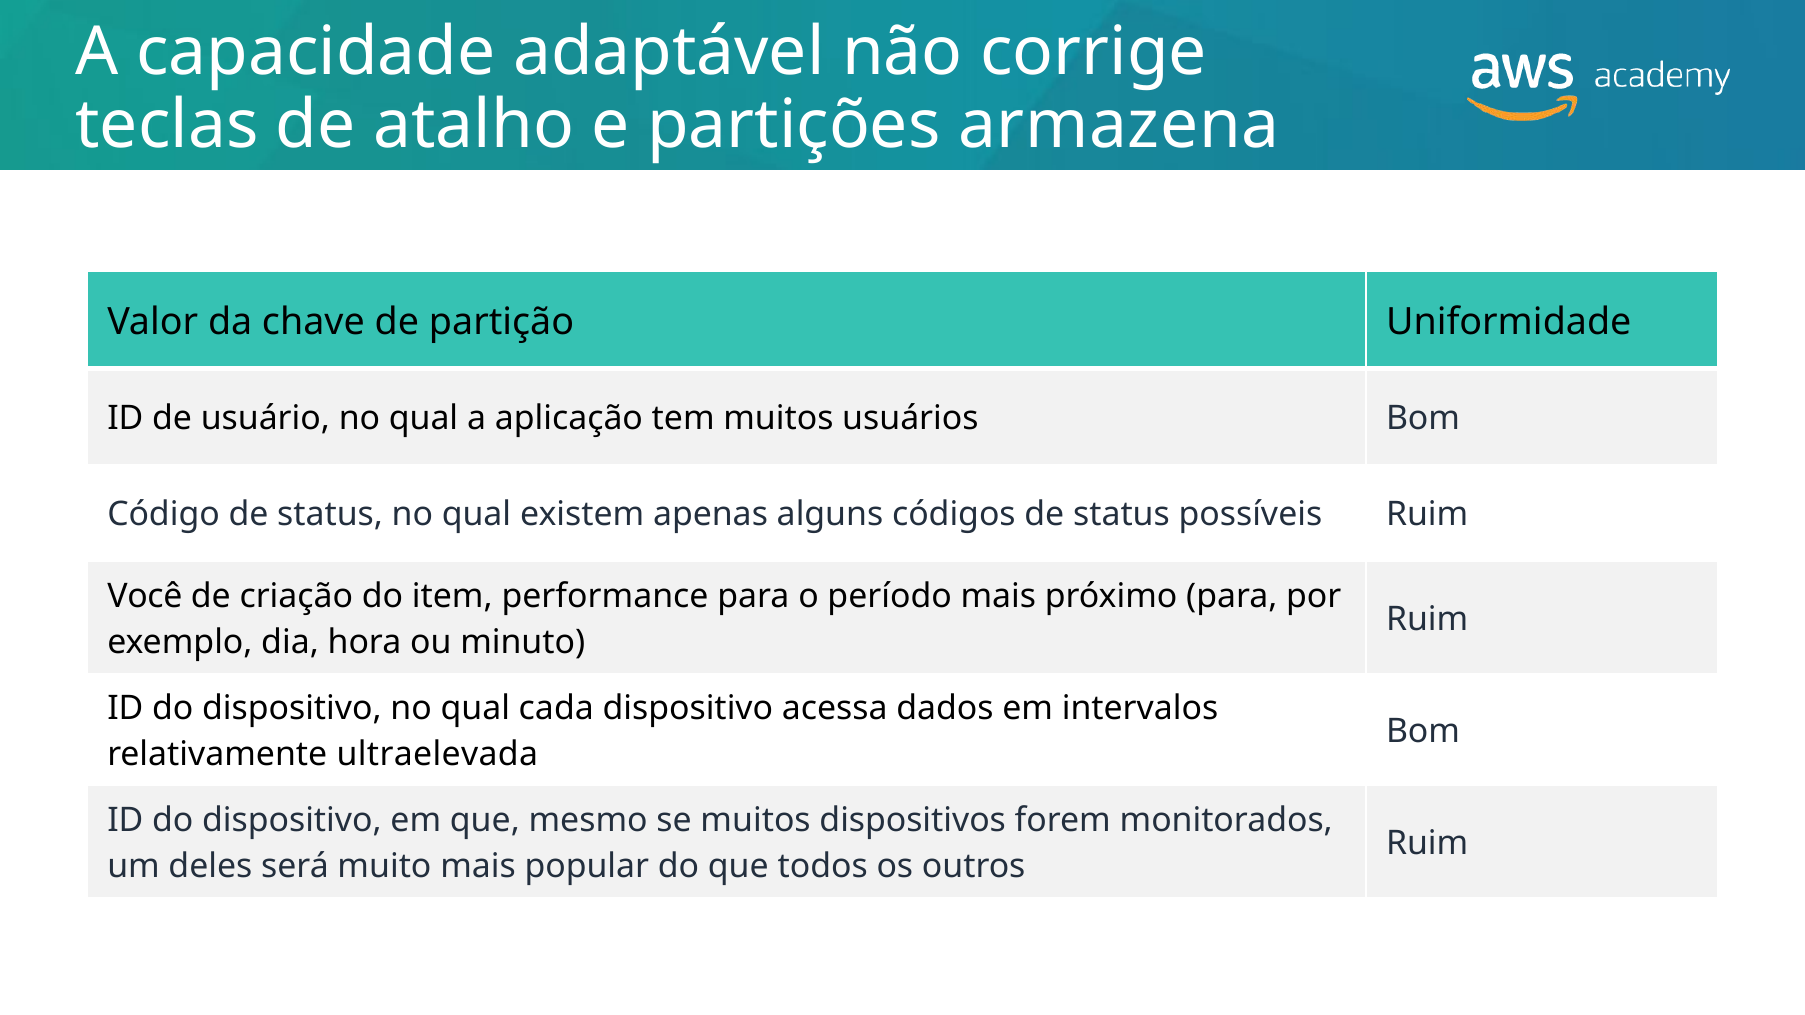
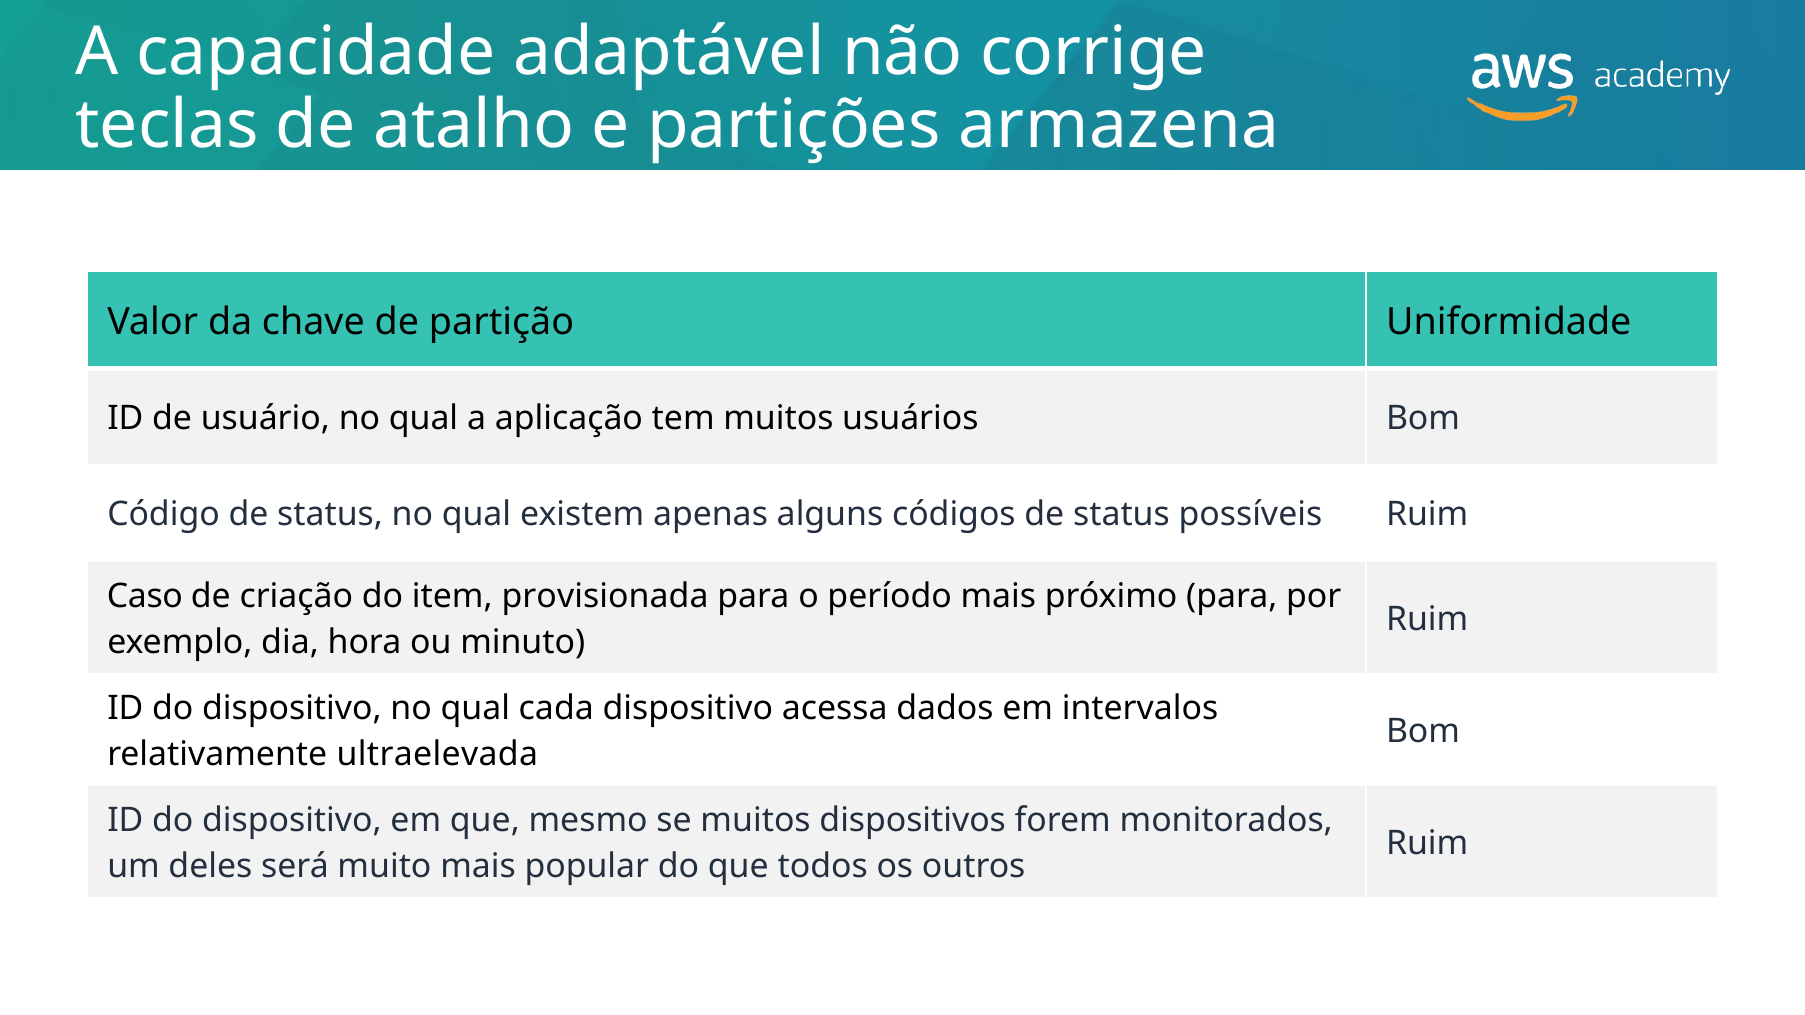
Você: Você -> Caso
performance: performance -> provisionada
